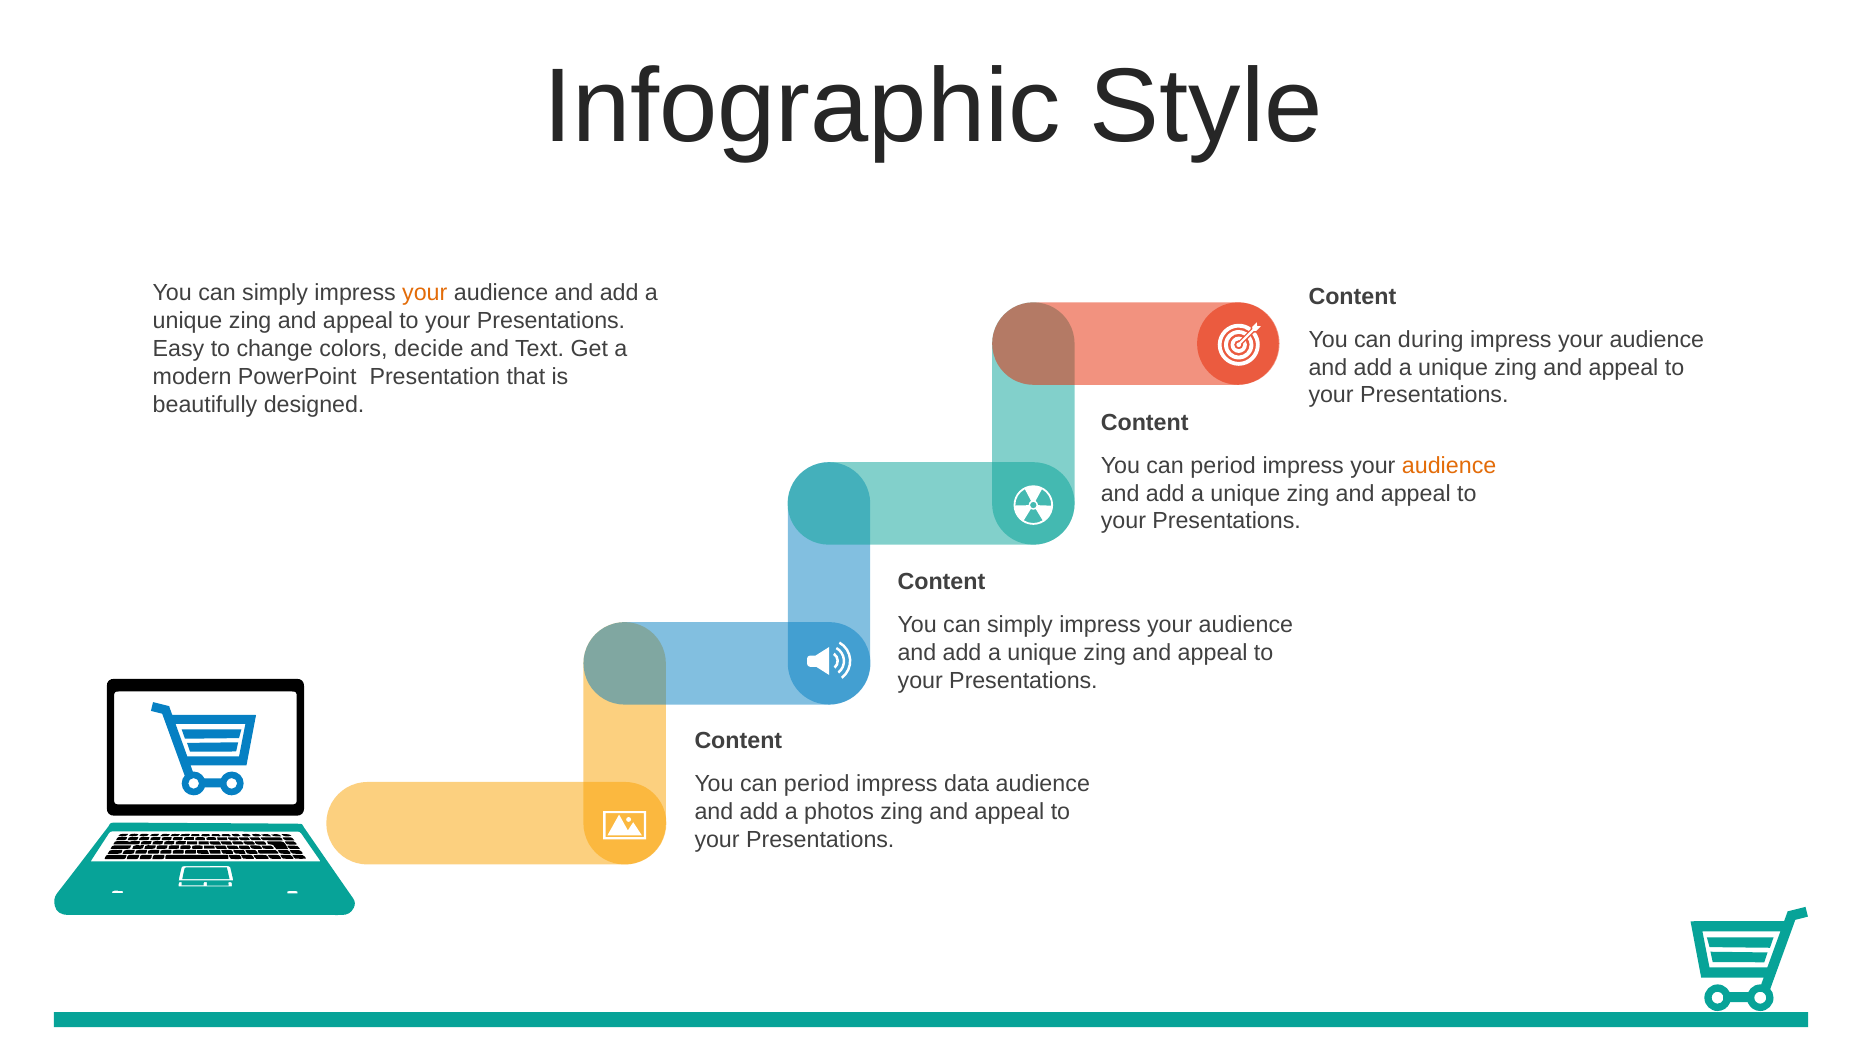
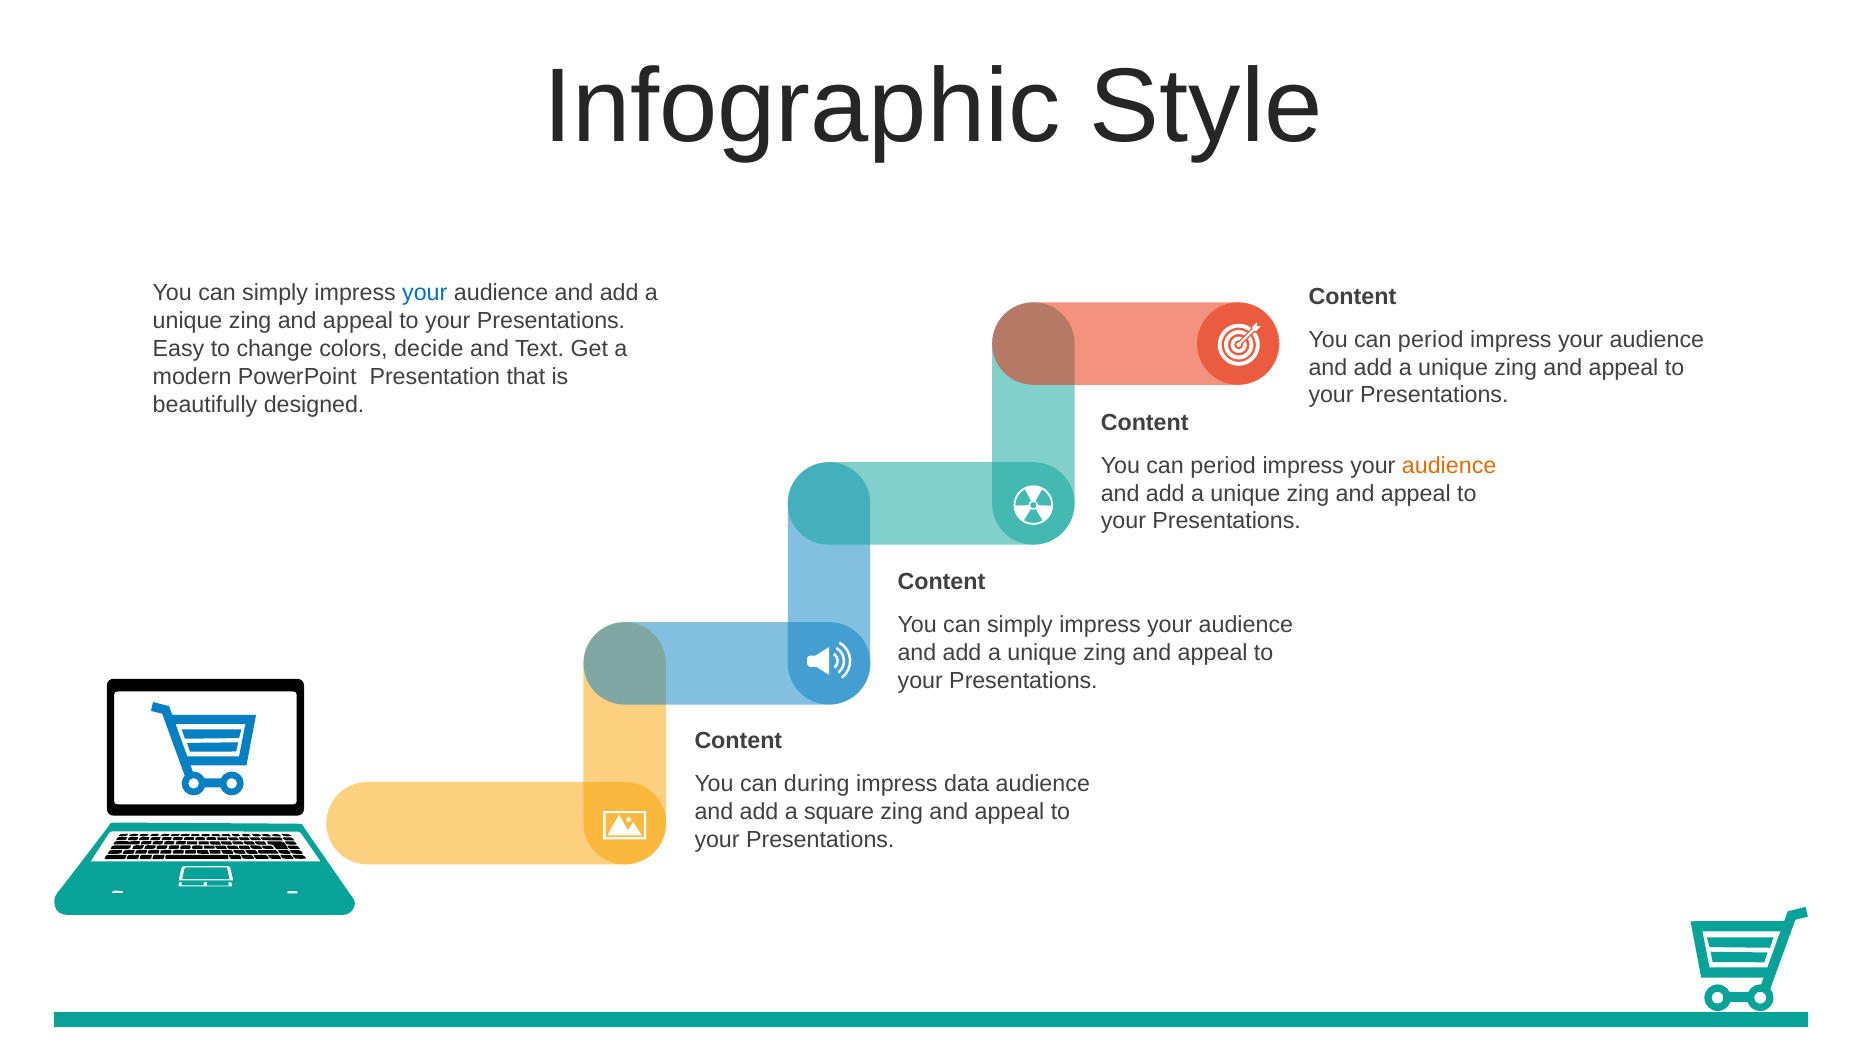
your at (425, 292) colour: orange -> blue
during at (1431, 339): during -> period
period at (817, 784): period -> during
photos: photos -> square
